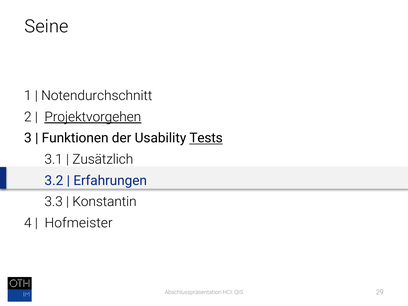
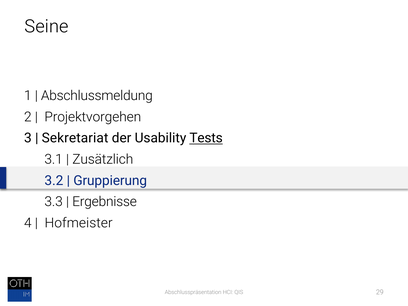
Notendurchschnitt: Notendurchschnitt -> Abschlussmeldung
Projektvorgehen underline: present -> none
Funktionen: Funktionen -> Sekretariat
Erfahrungen: Erfahrungen -> Gruppierung
Konstantin: Konstantin -> Ergebnisse
